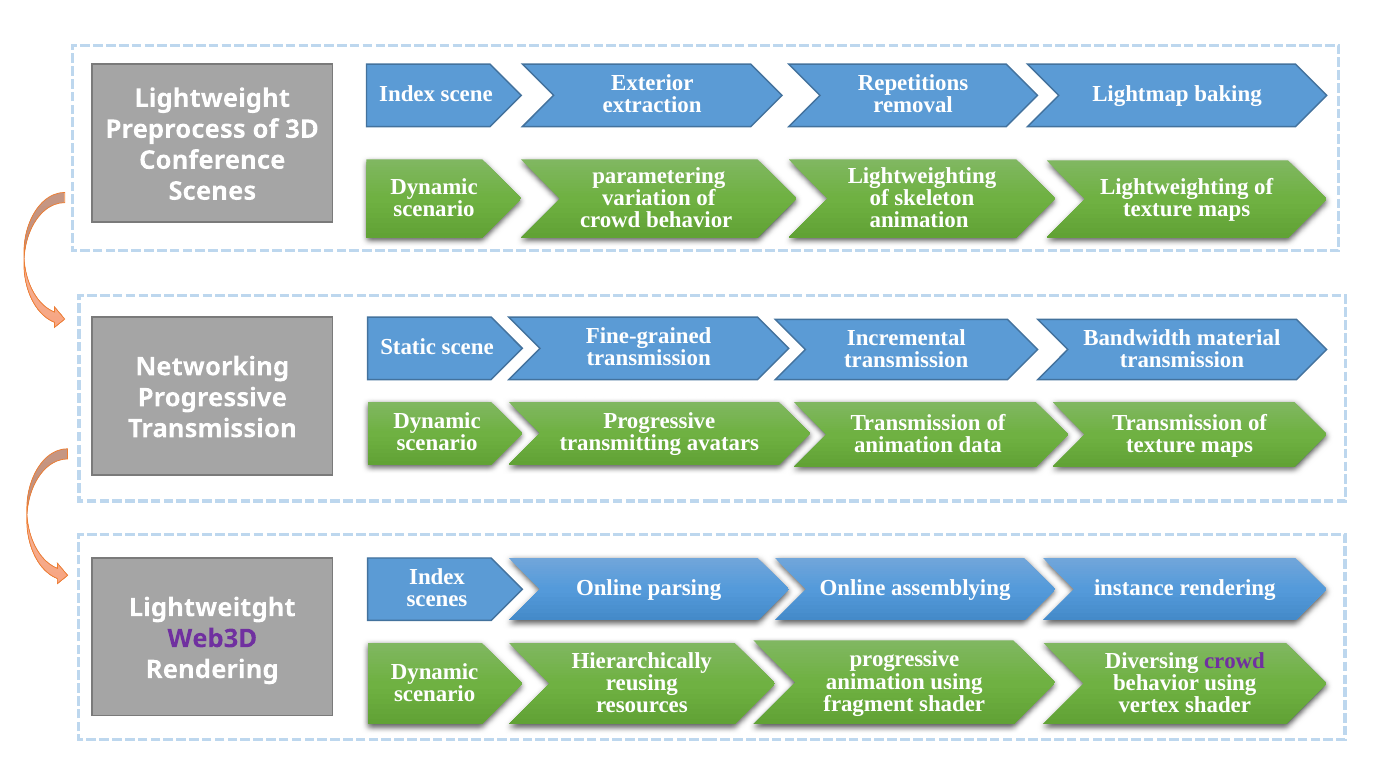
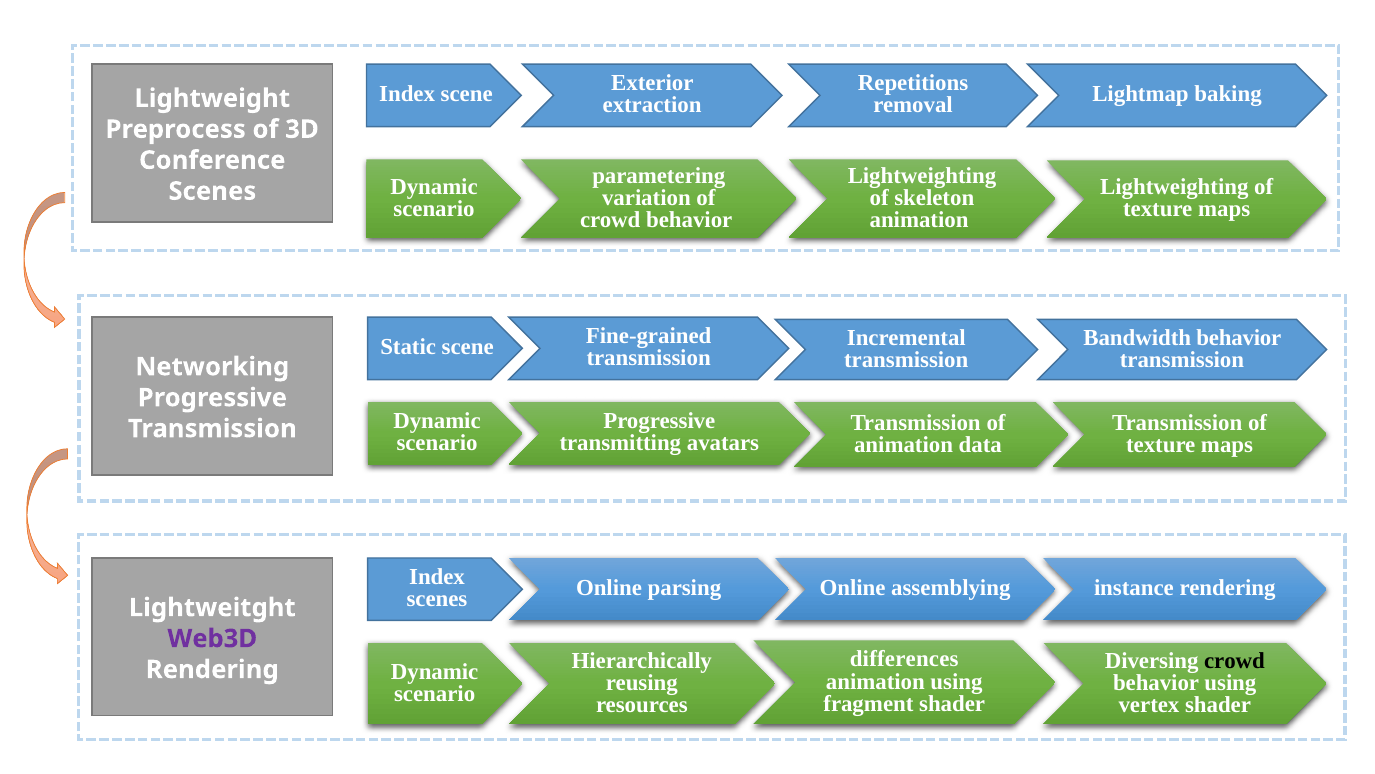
Bandwidth material: material -> behavior
progressive at (904, 659): progressive -> differences
crowd at (1234, 660) colour: purple -> black
